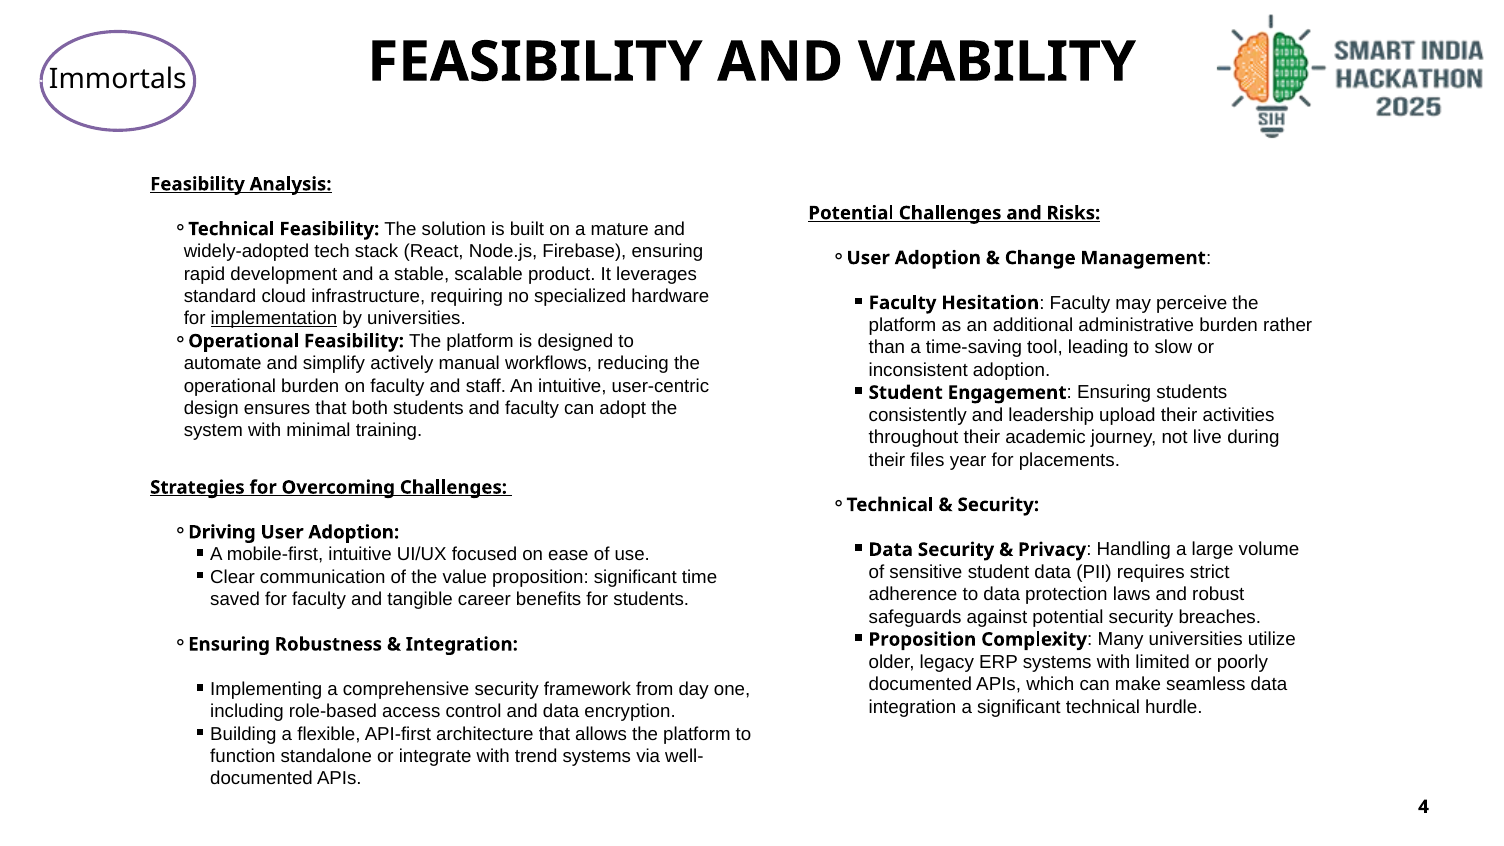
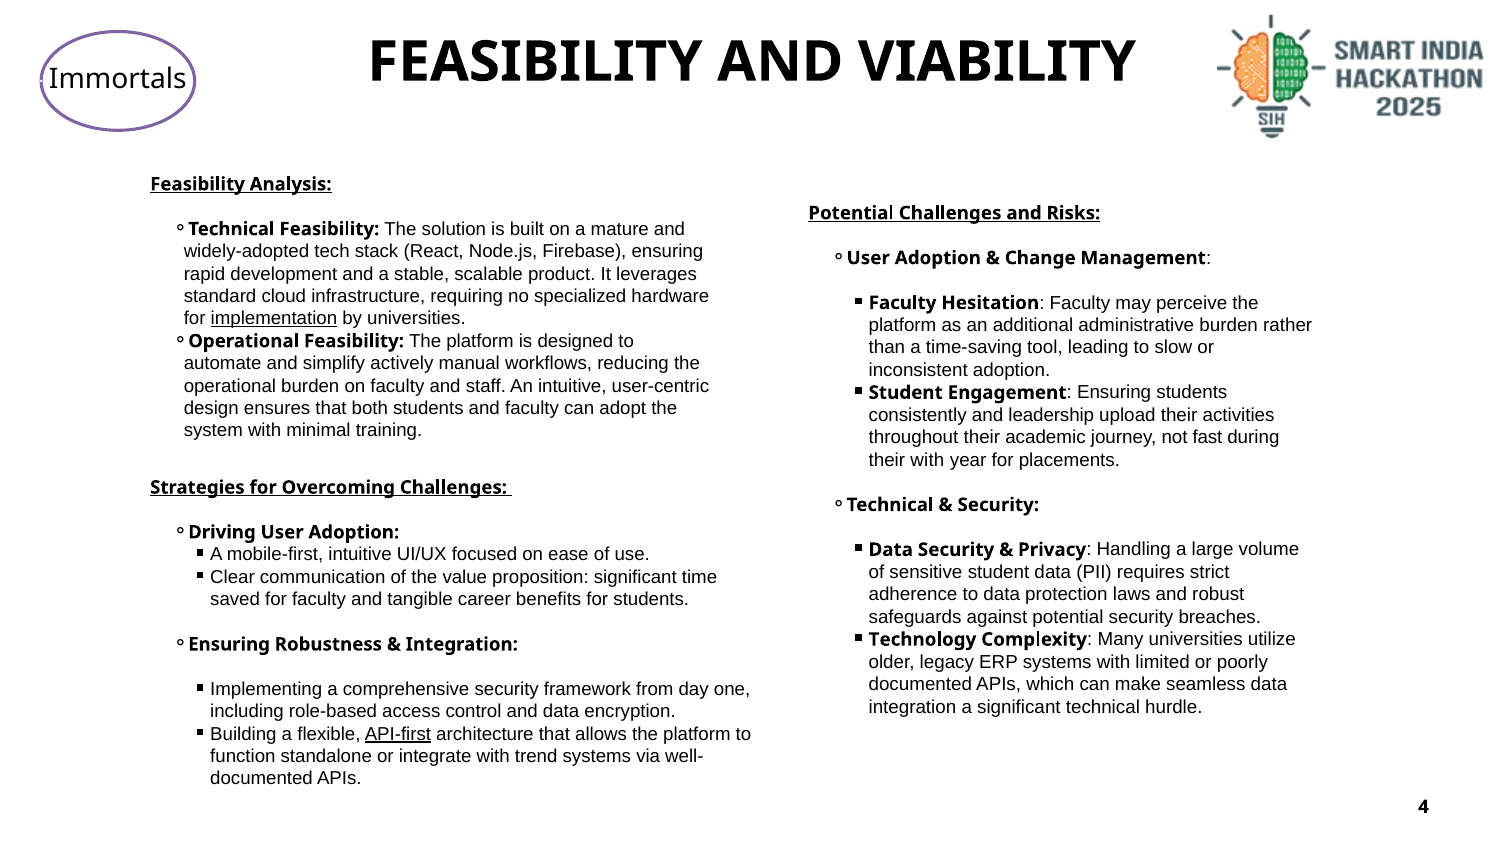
live: live -> fast
their files: files -> with
Proposition at (922, 639): Proposition -> Technology
API-first underline: none -> present
